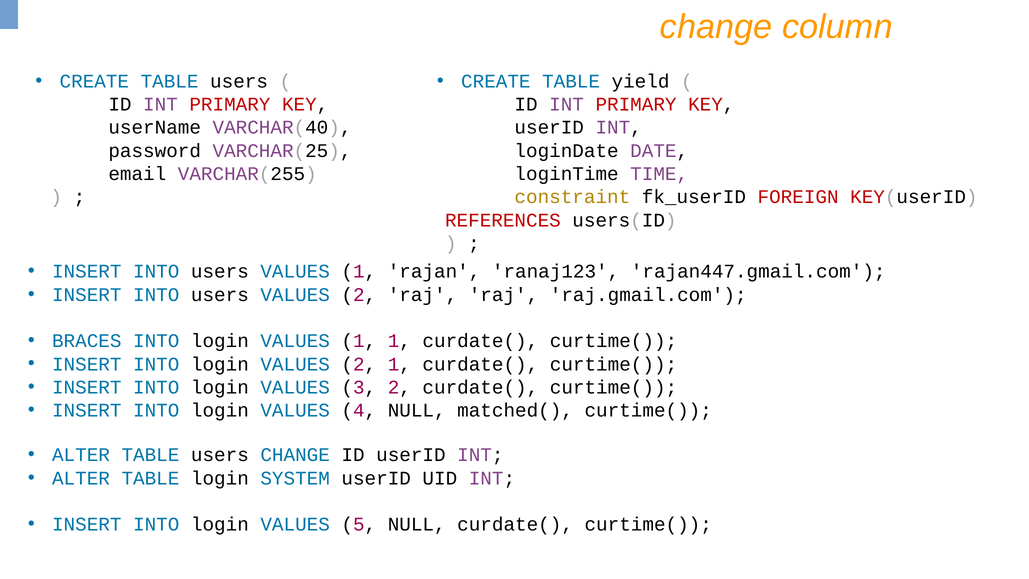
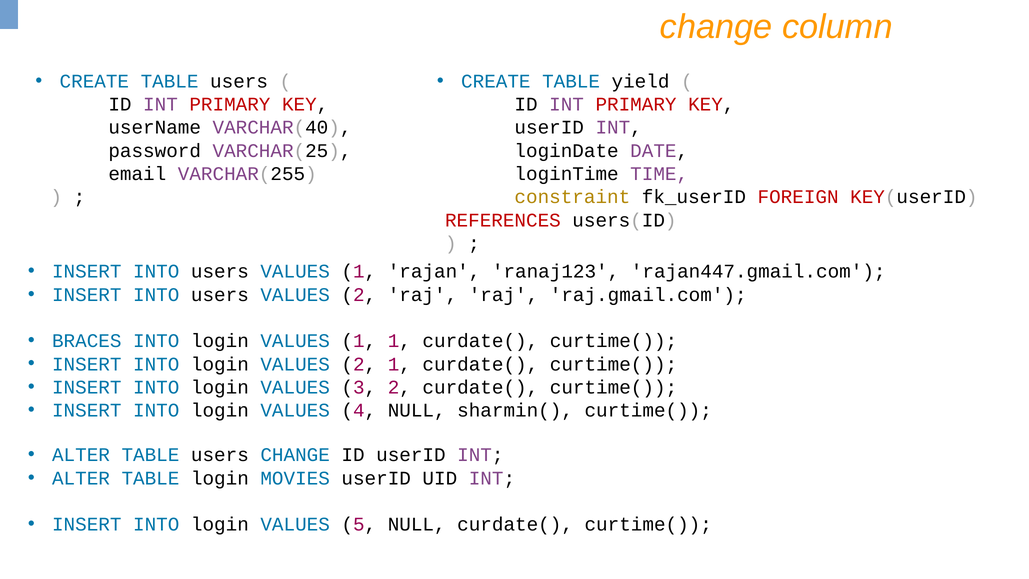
matched(: matched( -> sharmin(
SYSTEM: SYSTEM -> MOVIES
